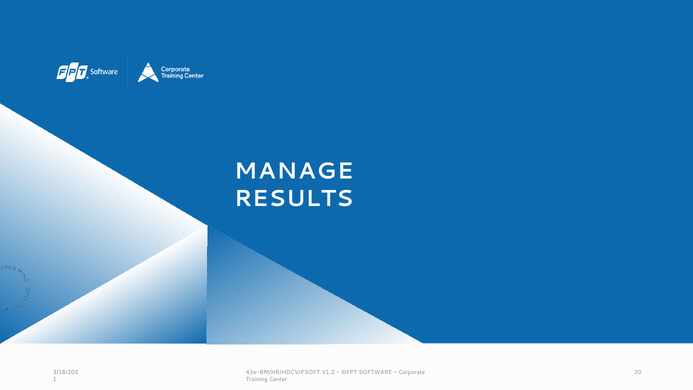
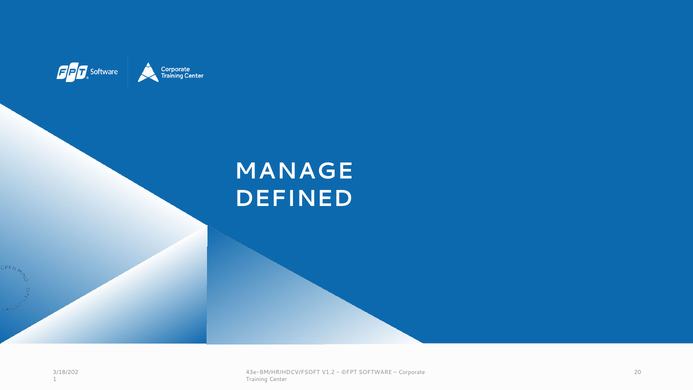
RESULTS: RESULTS -> DEFINED
